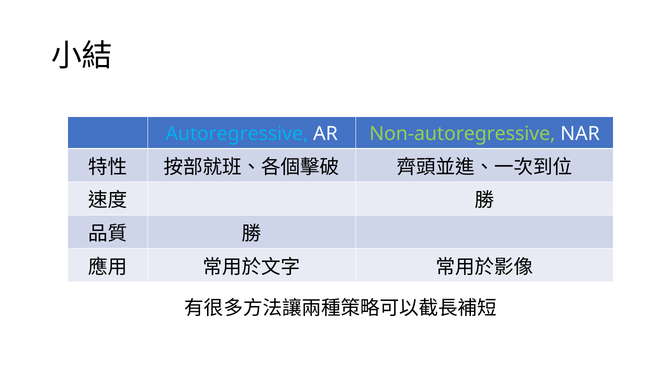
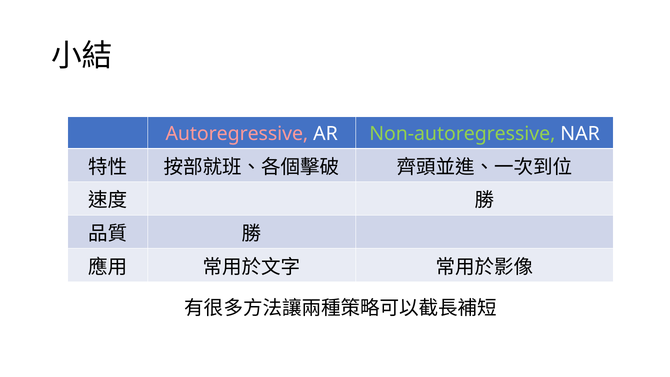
Autoregressive colour: light blue -> pink
